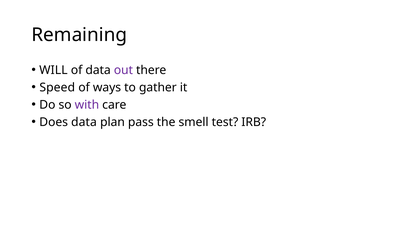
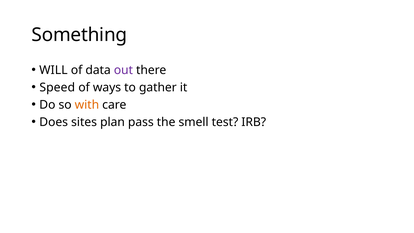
Remaining: Remaining -> Something
with colour: purple -> orange
Does data: data -> sites
